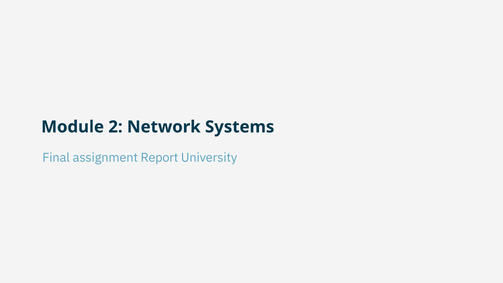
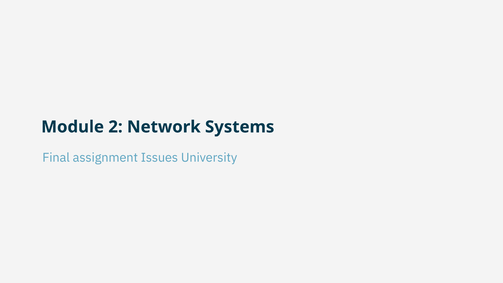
Report: Report -> Issues
